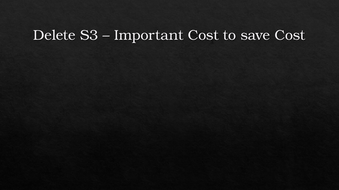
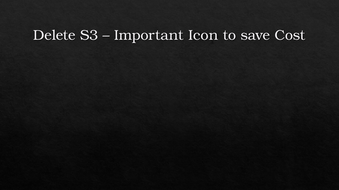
Important Cost: Cost -> Icon
